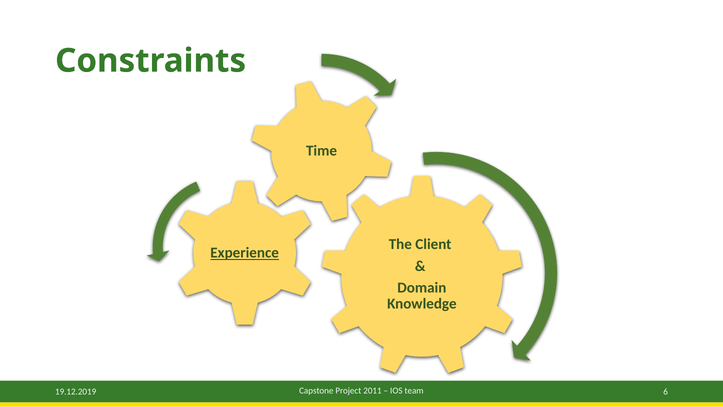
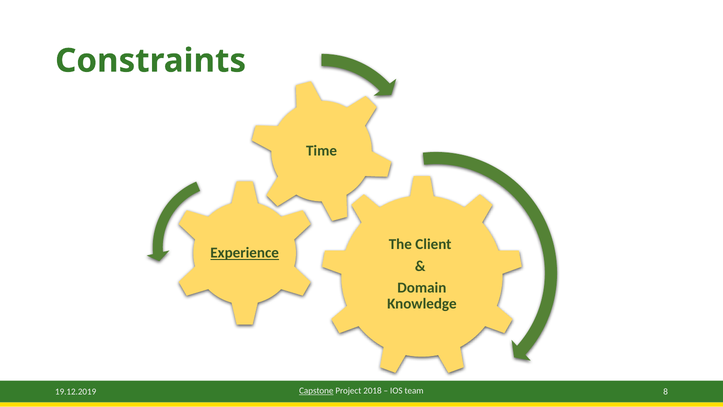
Capstone underline: none -> present
2011: 2011 -> 2018
6: 6 -> 8
